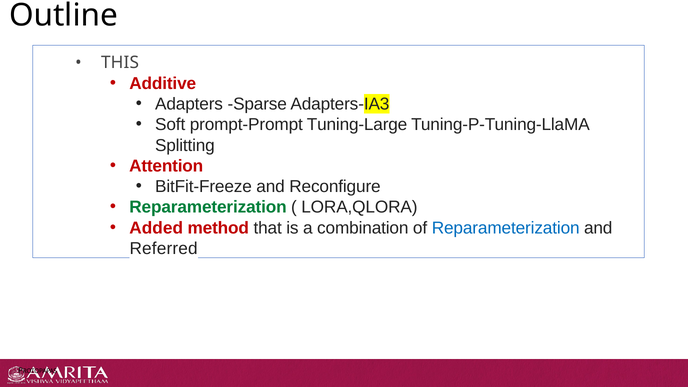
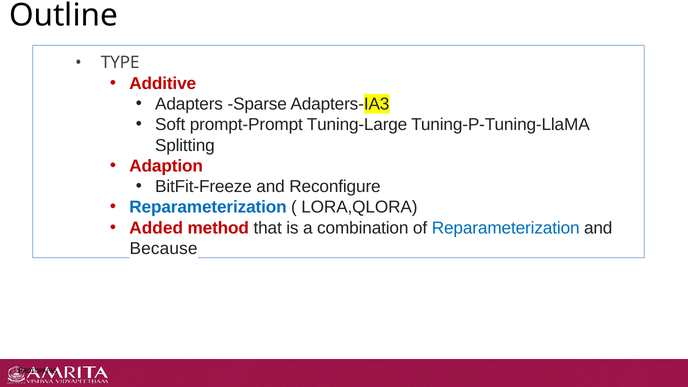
THIS: THIS -> TYPE
Attention: Attention -> Adaption
Reparameterization at (208, 207) colour: green -> blue
Referred: Referred -> Because
